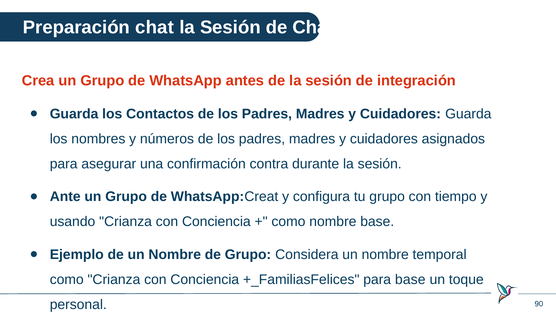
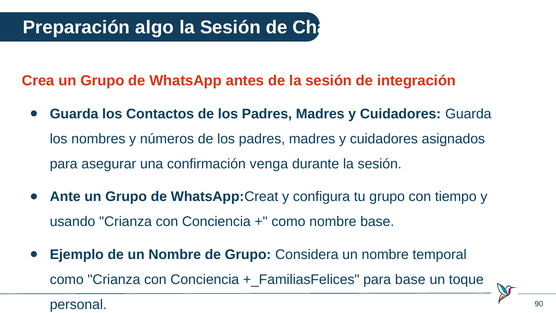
Preparación chat: chat -> algo
contra: contra -> venga
